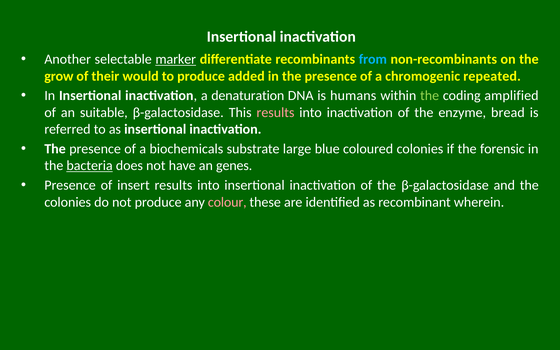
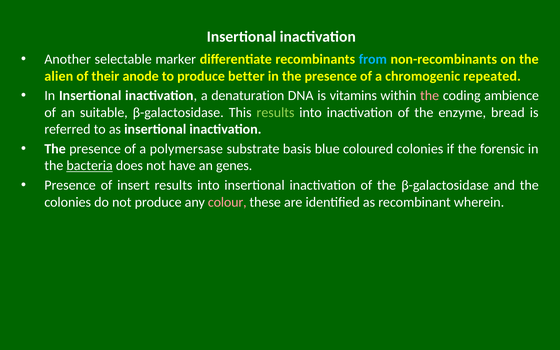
marker underline: present -> none
grow: grow -> alien
would: would -> anode
added: added -> better
humans: humans -> vitamins
the at (430, 96) colour: light green -> pink
amplified: amplified -> ambience
results at (275, 112) colour: pink -> light green
biochemicals: biochemicals -> polymersase
large: large -> basis
